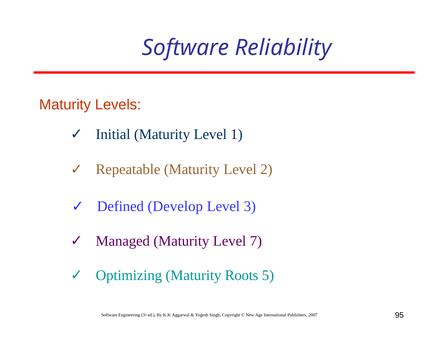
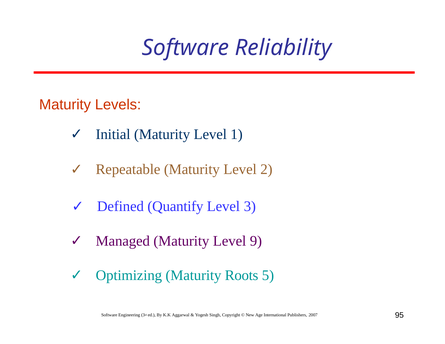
Develop: Develop -> Quantify
7: 7 -> 9
